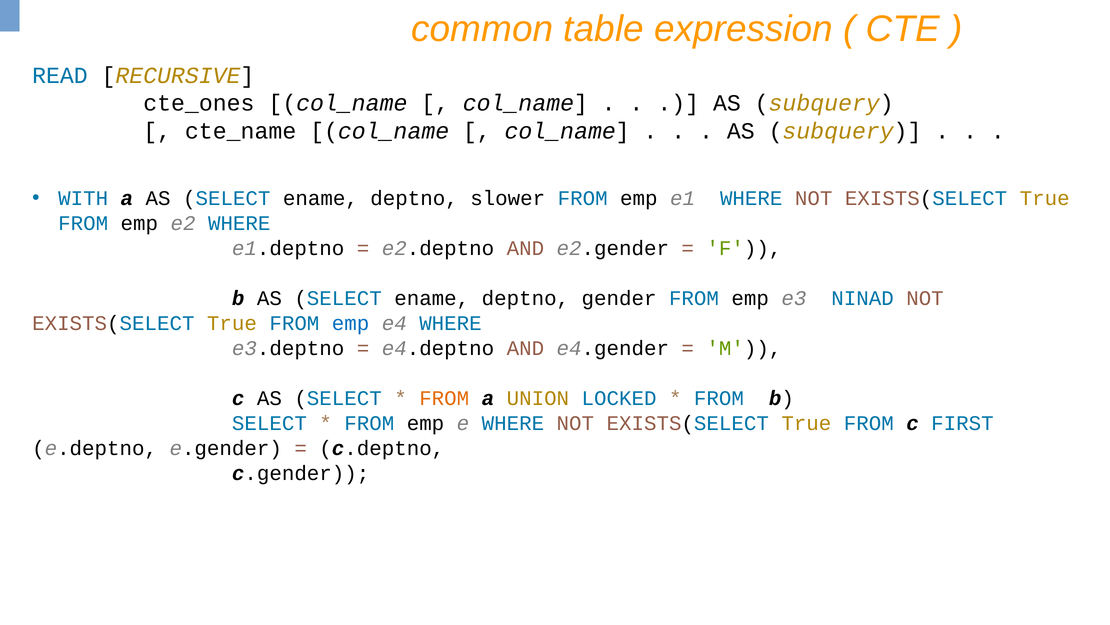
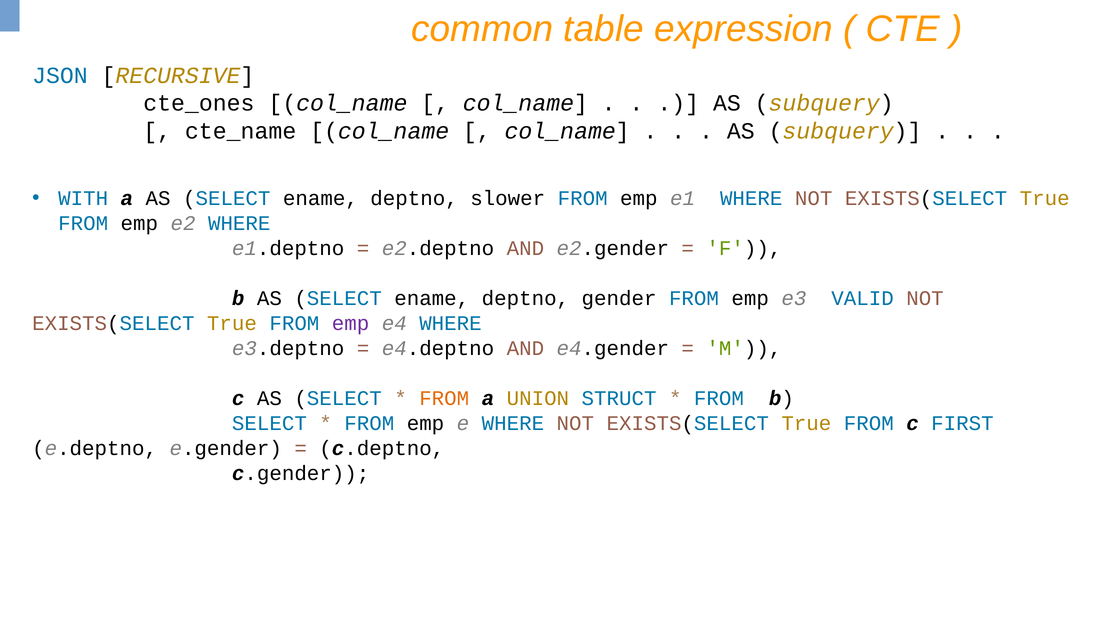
READ: READ -> JSON
NINAD: NINAD -> VALID
emp at (351, 323) colour: blue -> purple
LOCKED: LOCKED -> STRUCT
